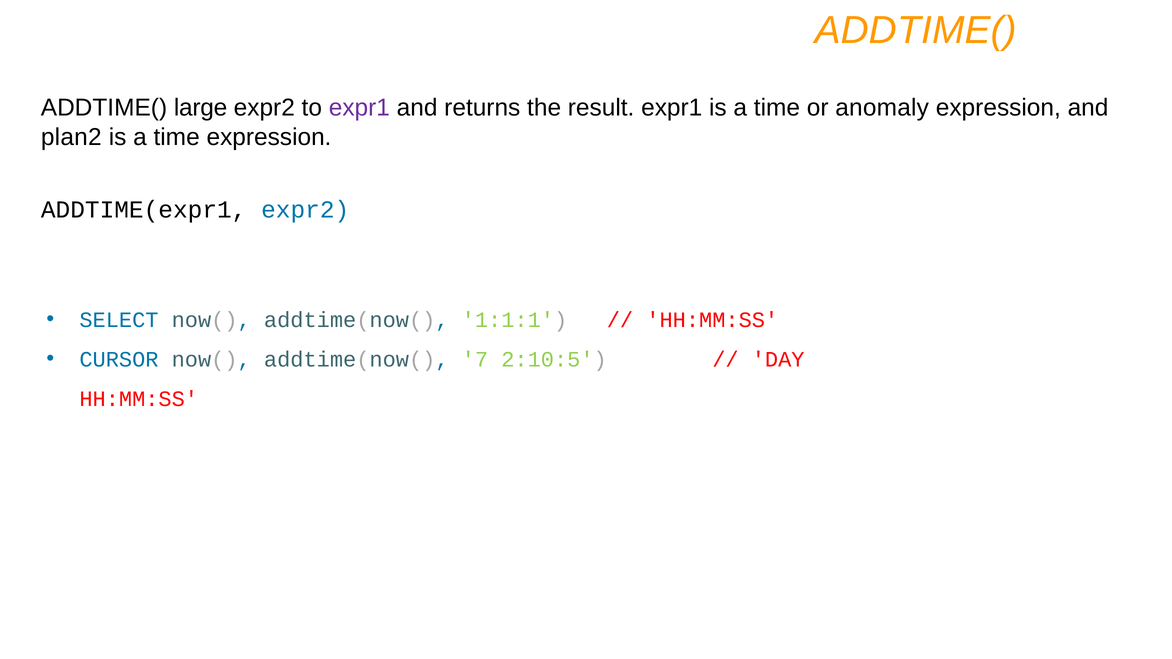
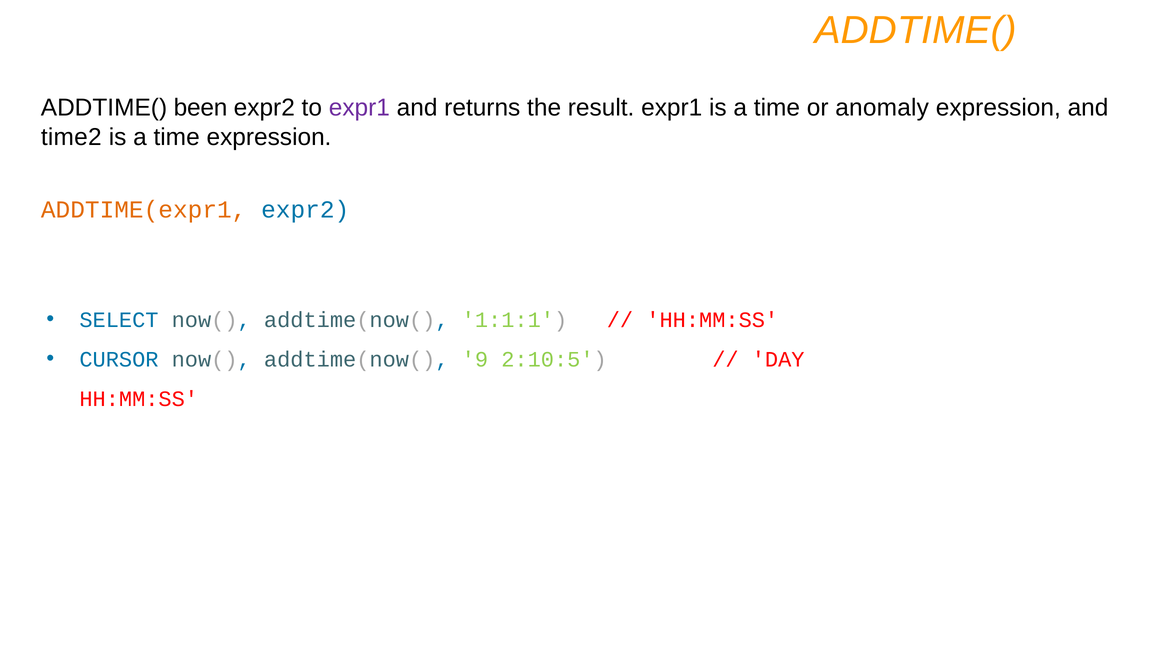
large: large -> been
plan2: plan2 -> time2
ADDTIME(expr1 colour: black -> orange
7: 7 -> 9
